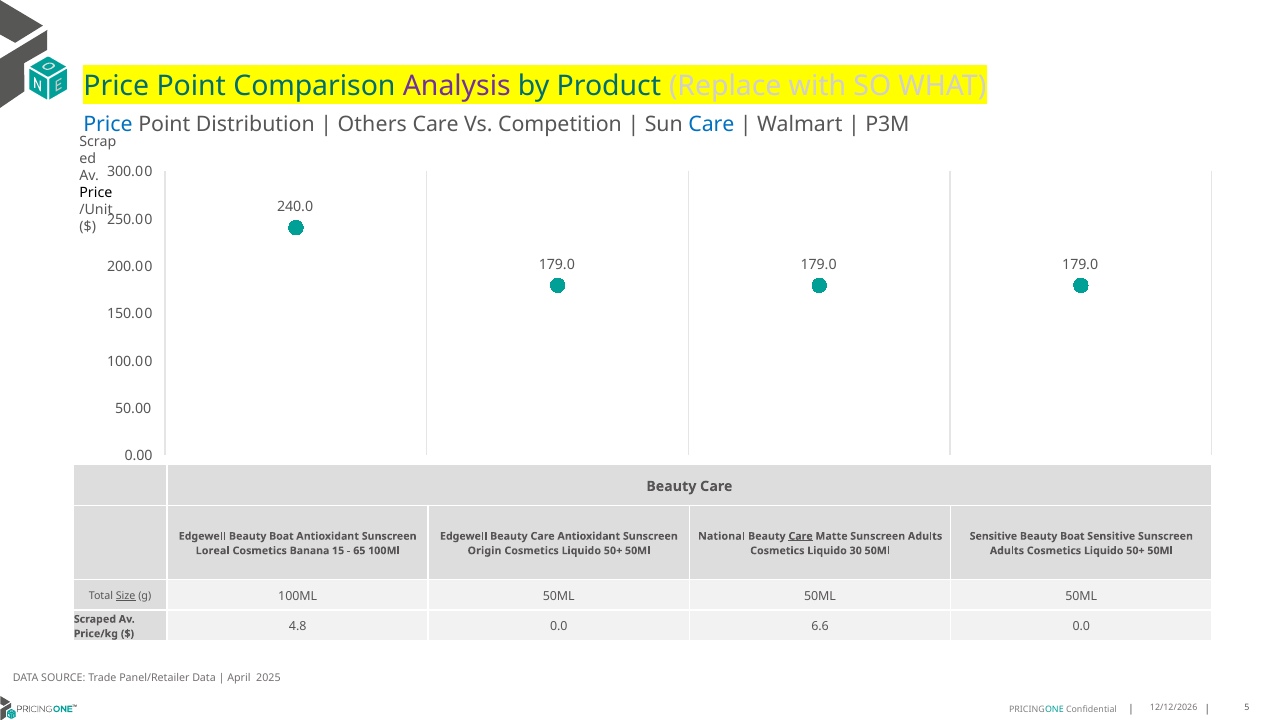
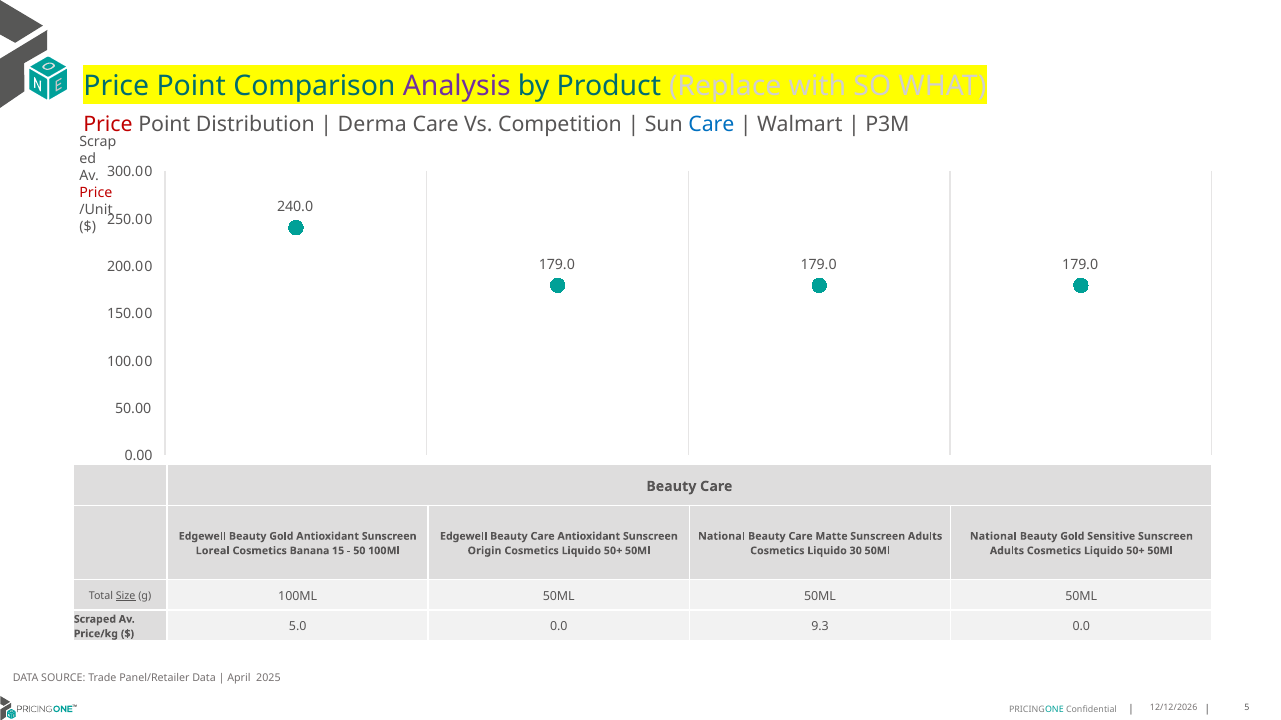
Price at (108, 125) colour: blue -> red
Others: Others -> Derma
Price at (96, 193) colour: black -> red
Edgewell Beauty Boat: Boat -> Gold
Care at (801, 537) underline: present -> none
Sensitive at (993, 537): Sensitive -> National
Boat at (1072, 537): Boat -> Gold
65: 65 -> 50
4.8: 4.8 -> 5.0
6.6: 6.6 -> 9.3
